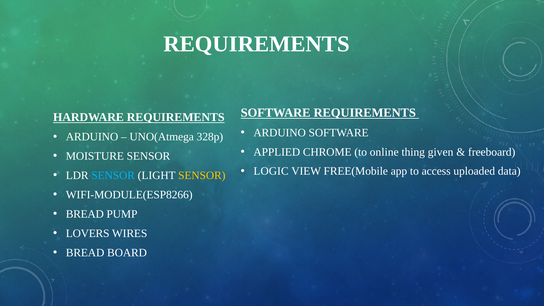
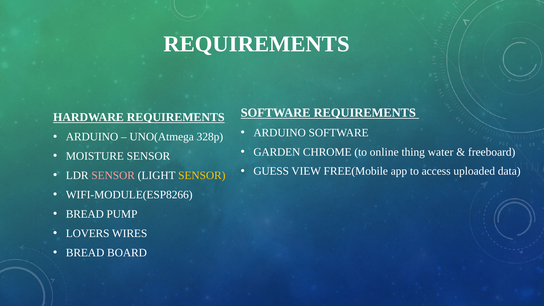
APPLIED: APPLIED -> GARDEN
given: given -> water
LOGIC: LOGIC -> GUESS
SENSOR at (113, 176) colour: light blue -> pink
